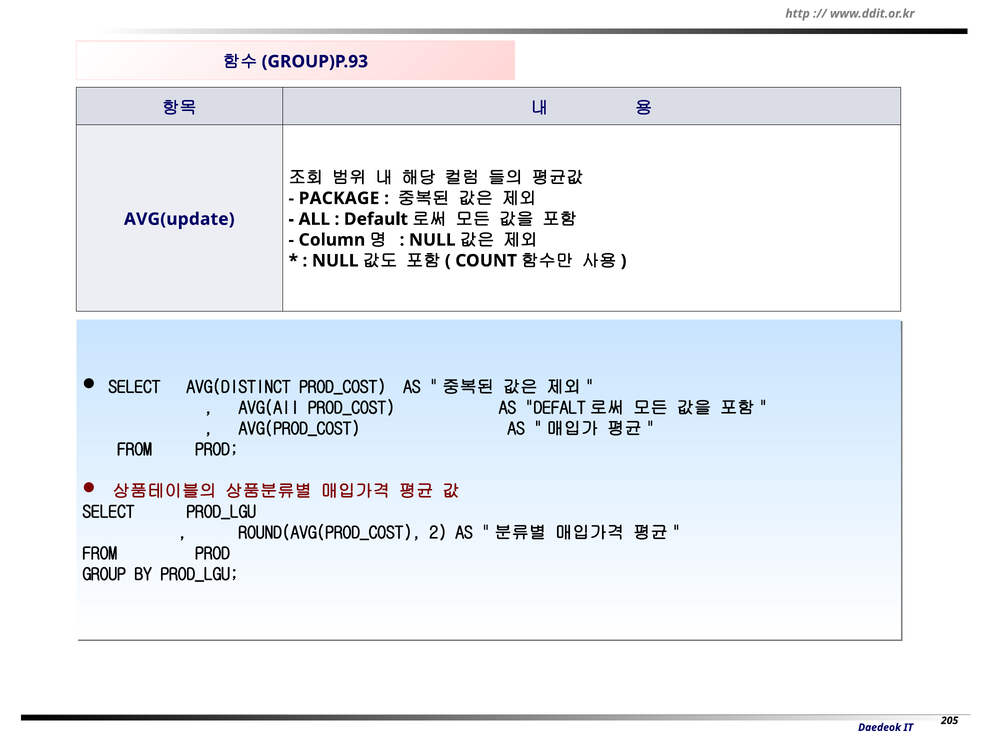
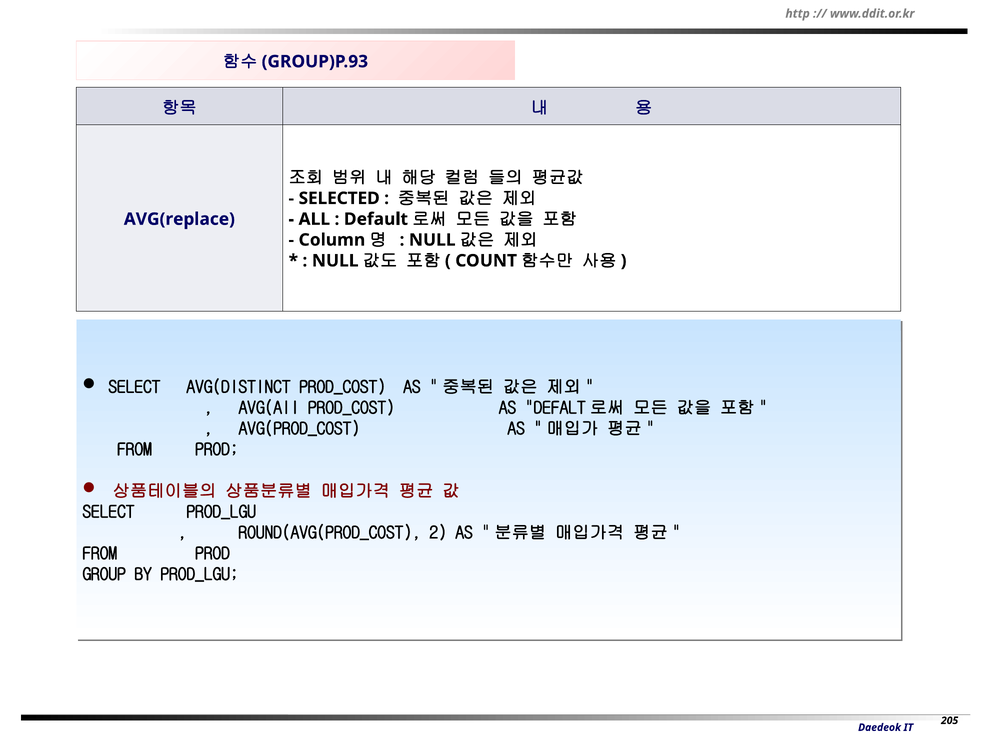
PACKAGE: PACKAGE -> SELECTED
AVG(update: AVG(update -> AVG(replace
